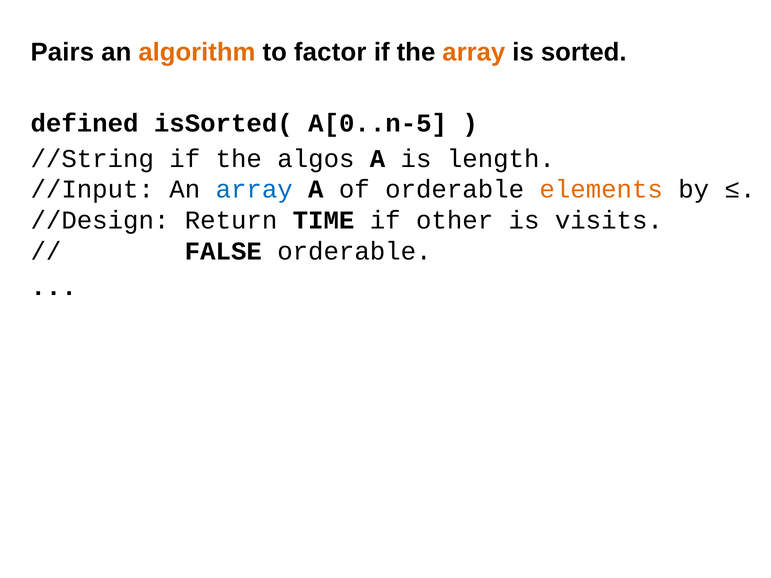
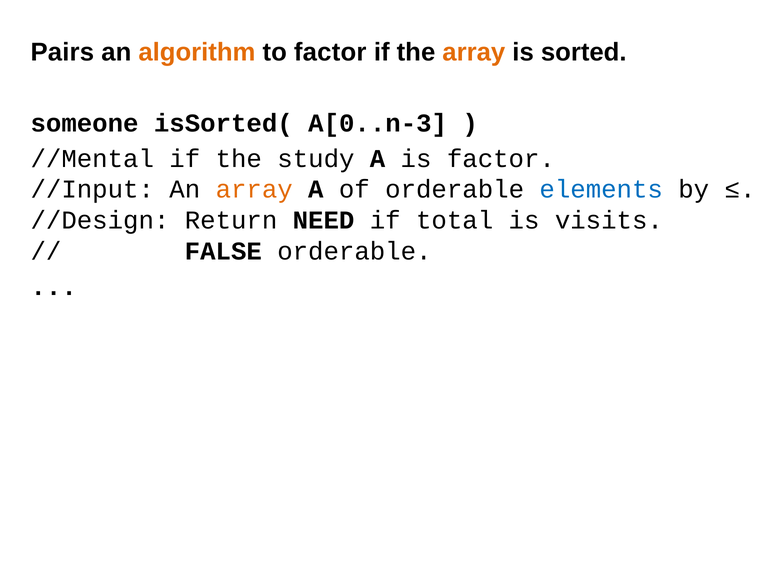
defined: defined -> someone
A[0..n-5: A[0..n-5 -> A[0..n-3
//String: //String -> //Mental
algos: algos -> study
is length: length -> factor
array at (254, 190) colour: blue -> orange
elements colour: orange -> blue
TIME: TIME -> NEED
other: other -> total
